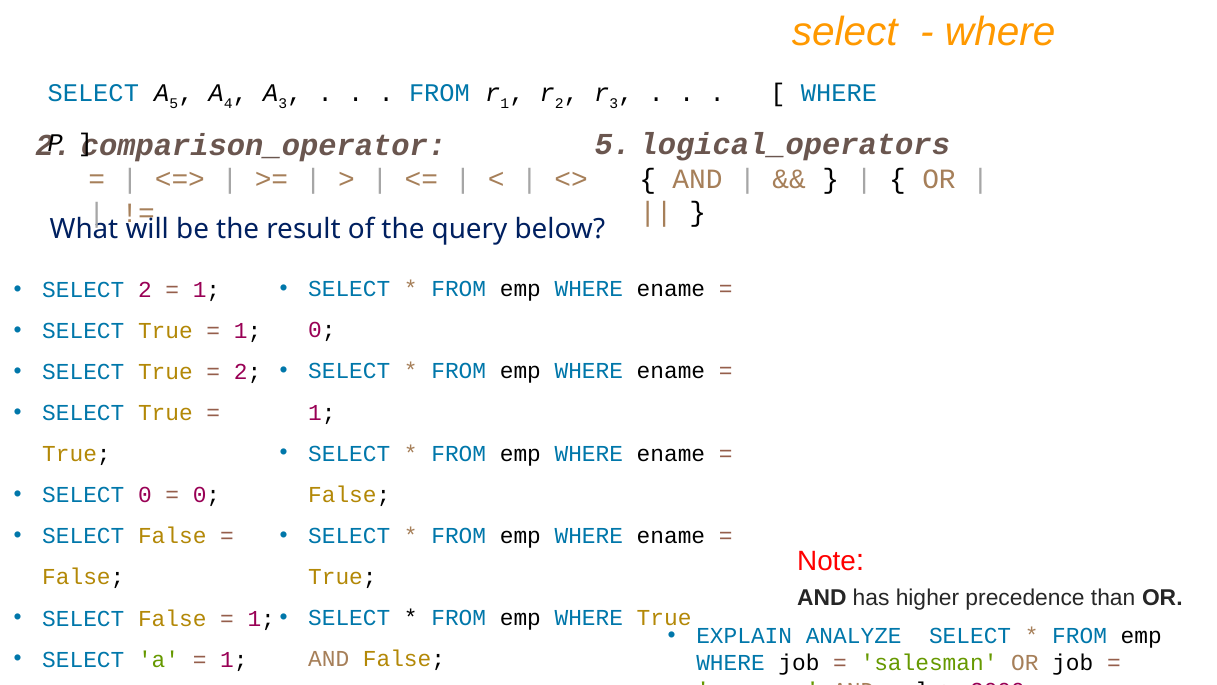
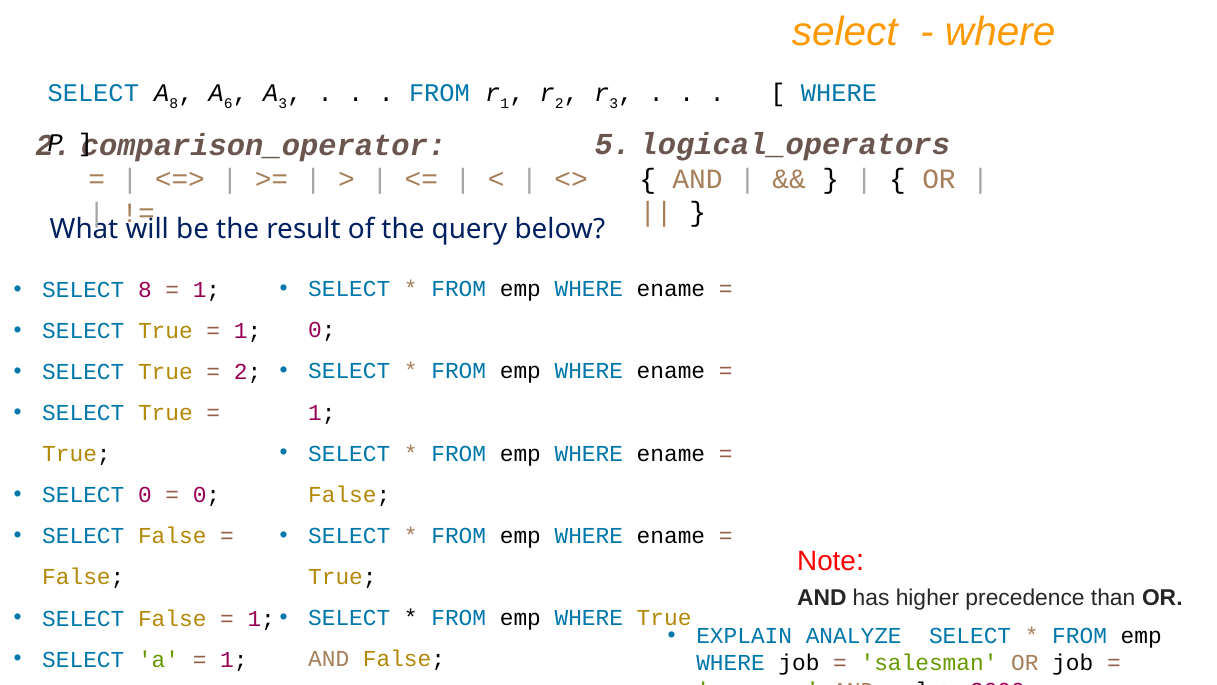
A 5: 5 -> 8
4: 4 -> 6
SELECT 2: 2 -> 8
